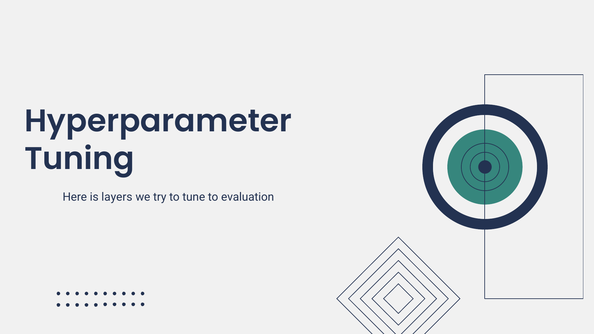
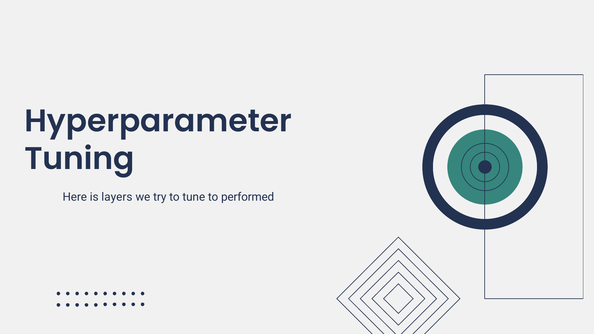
evaluation: evaluation -> performed
